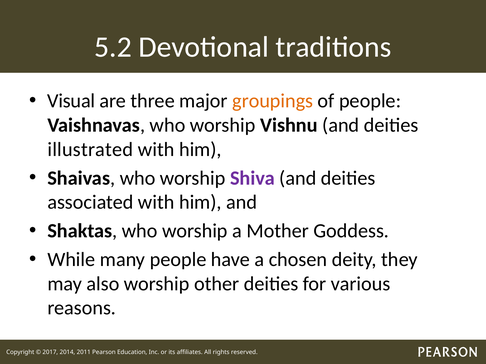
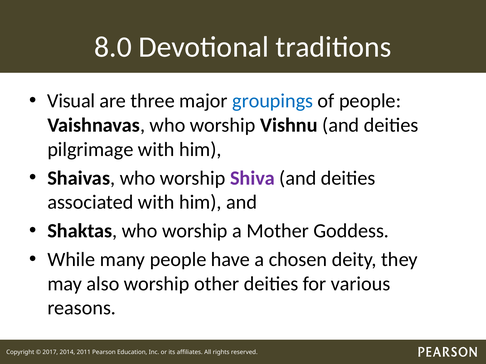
5.2: 5.2 -> 8.0
groupings colour: orange -> blue
illustrated: illustrated -> pilgrimage
